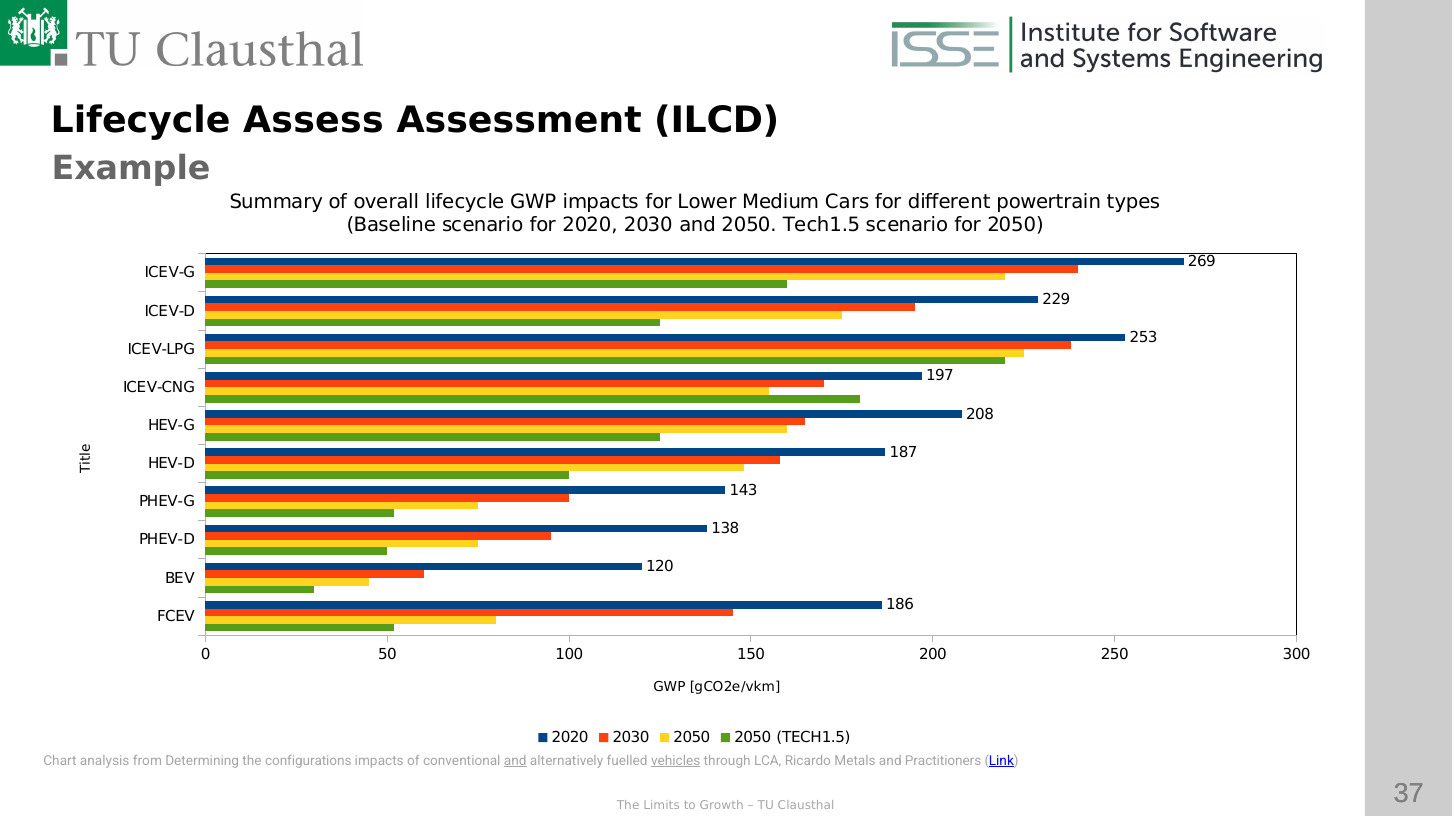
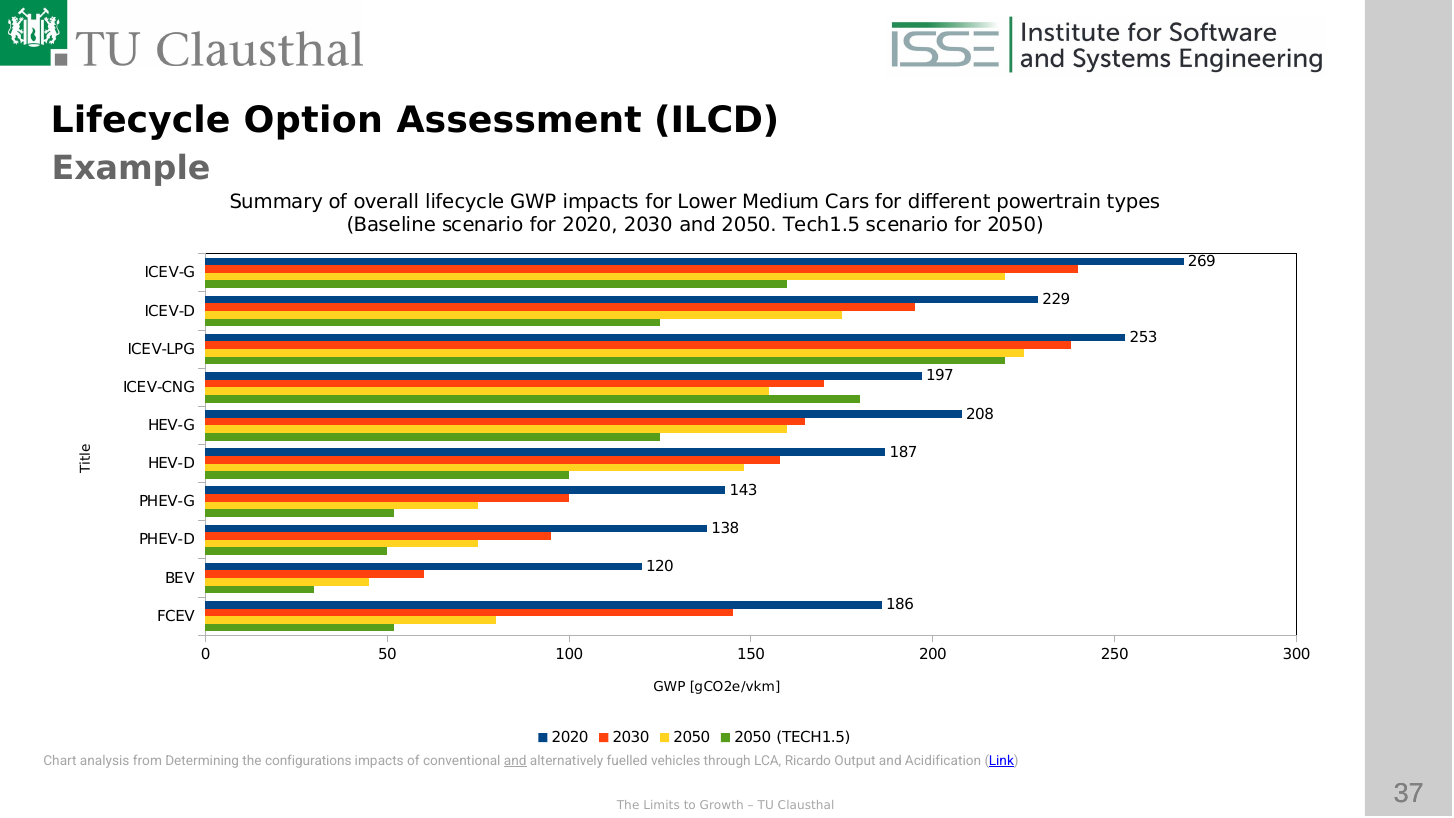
Assess: Assess -> Option
vehicles underline: present -> none
Metals: Metals -> Output
Practitioners: Practitioners -> Acidification
